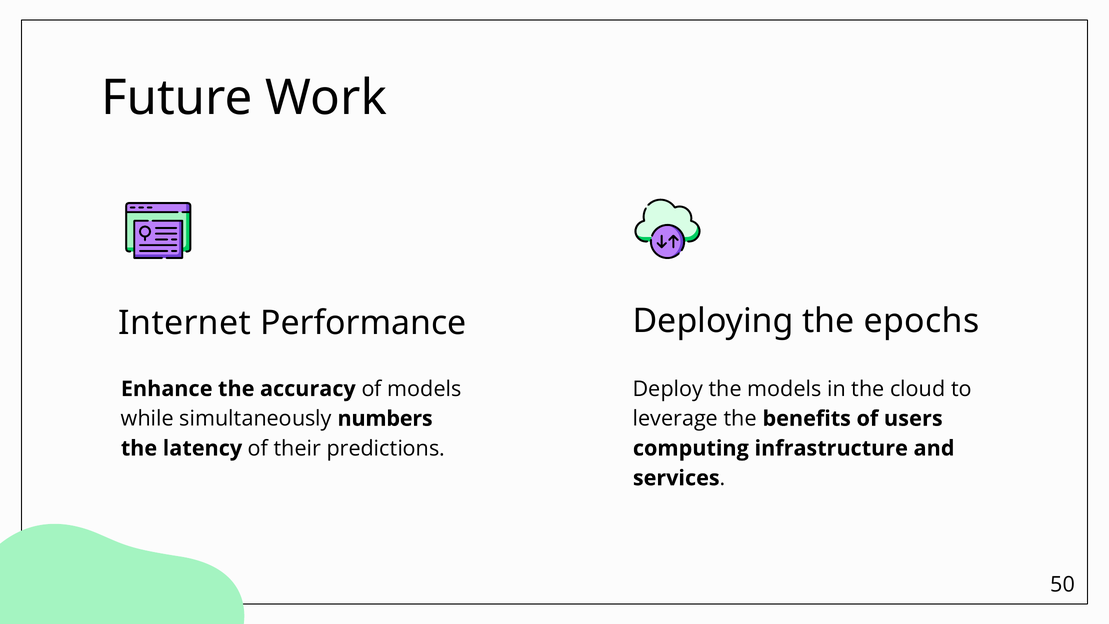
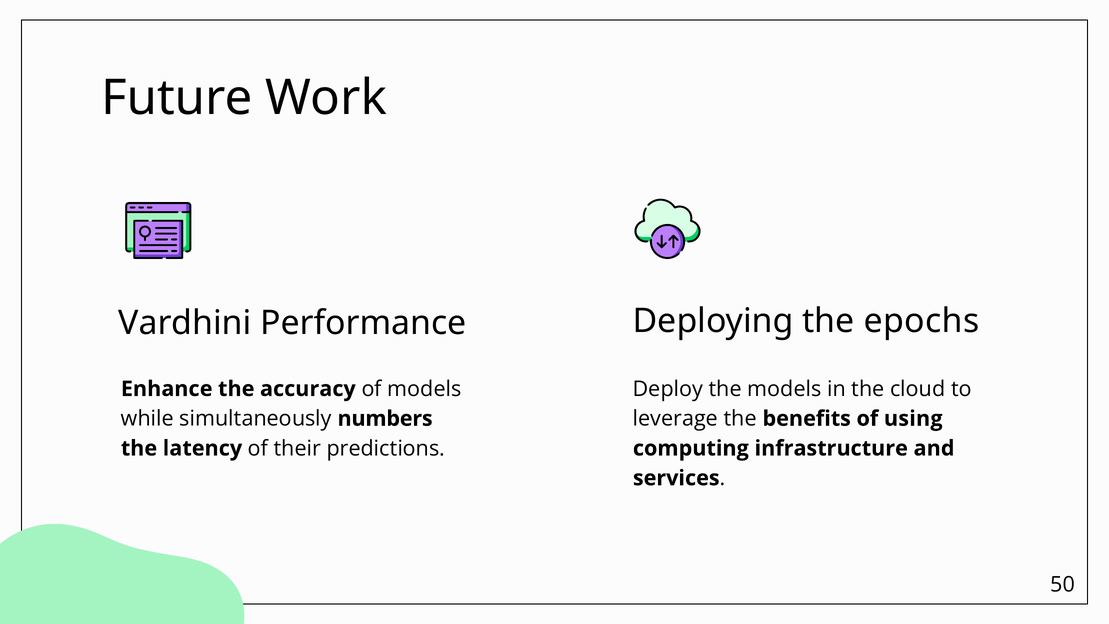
Internet: Internet -> Vardhini
users: users -> using
